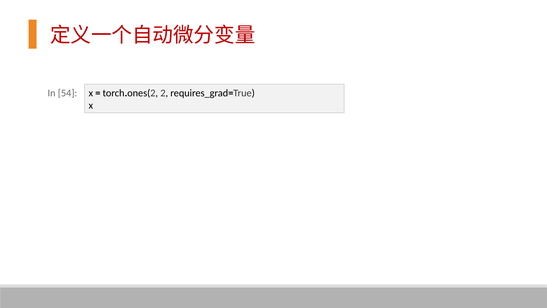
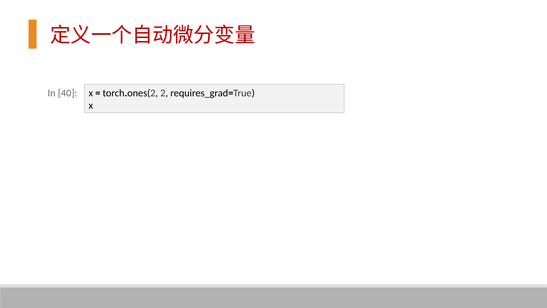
54: 54 -> 40
